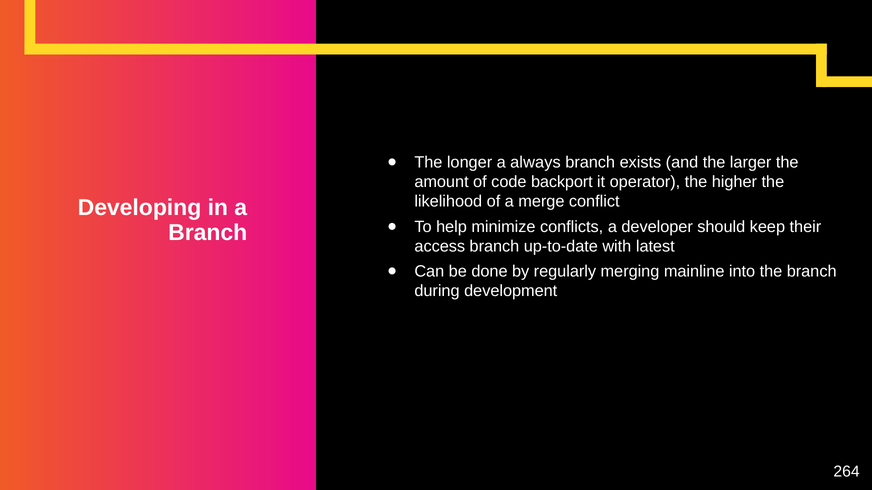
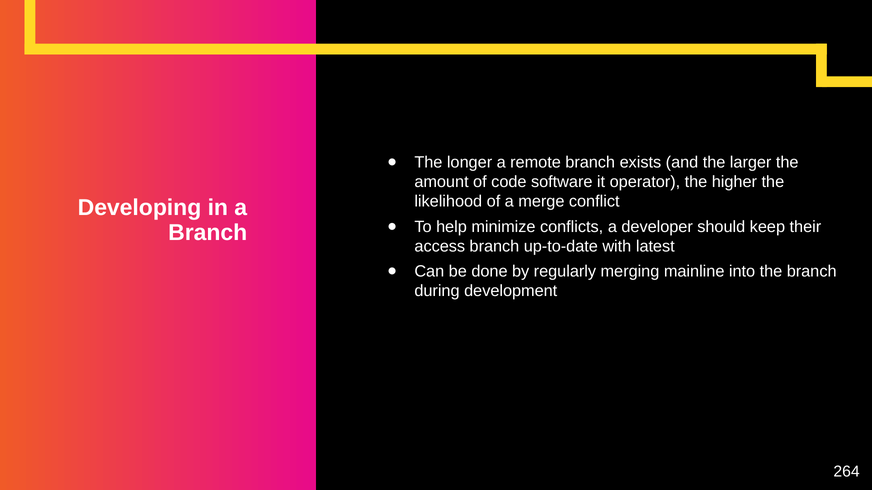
always: always -> remote
backport: backport -> software
